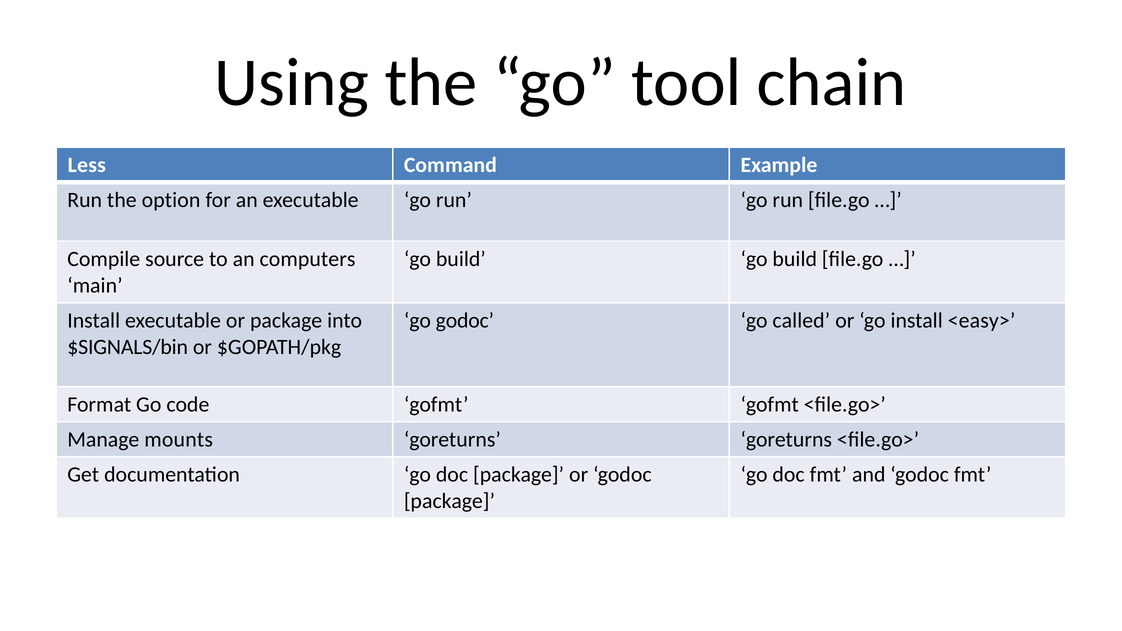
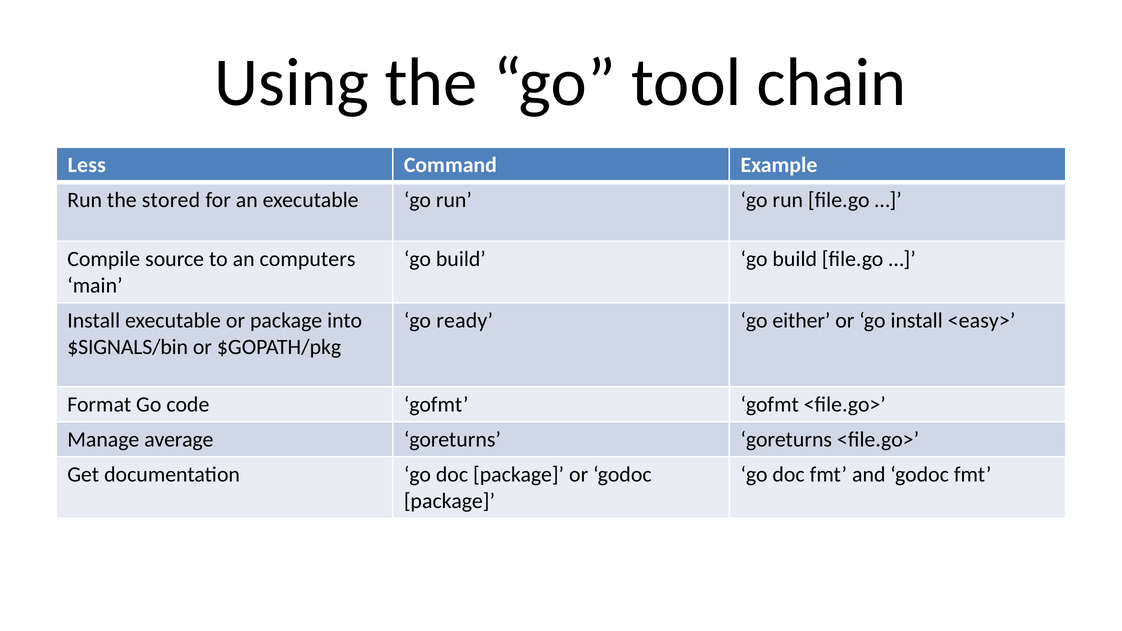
option: option -> stored
go godoc: godoc -> ready
called: called -> either
mounts: mounts -> average
